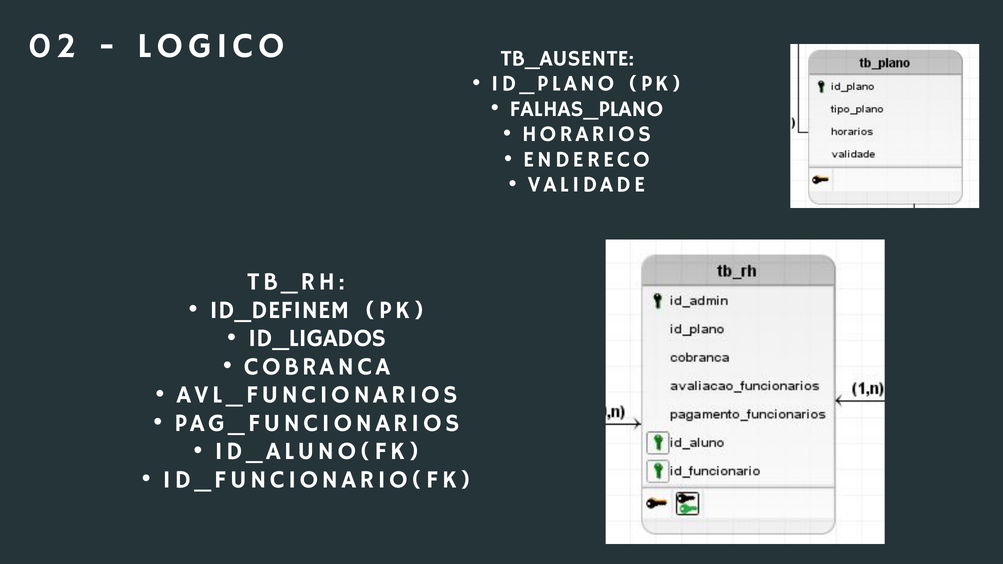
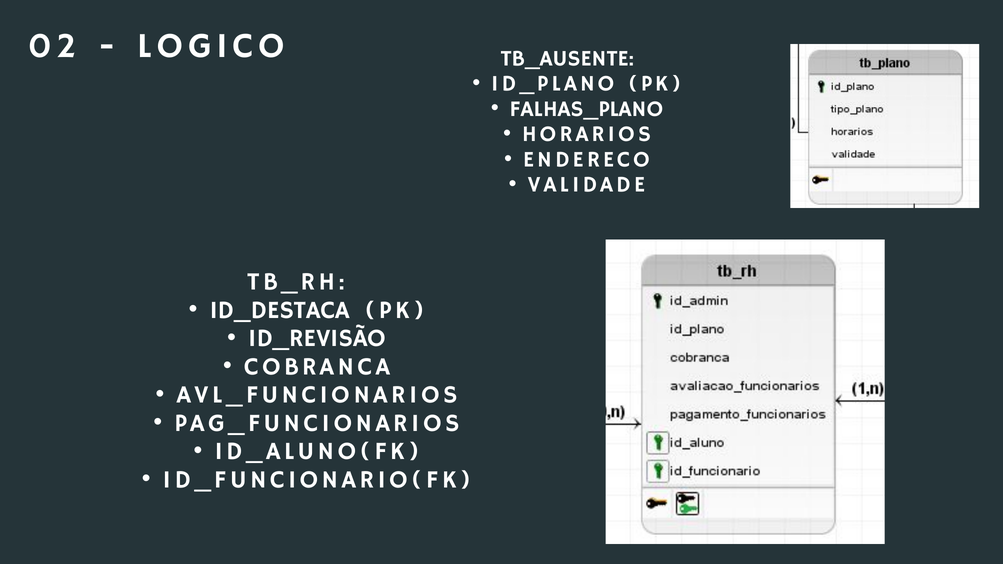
ID_DEFINEM: ID_DEFINEM -> ID_DESTACA
ID_LIGADOS: ID_LIGADOS -> ID_REVISÃO
